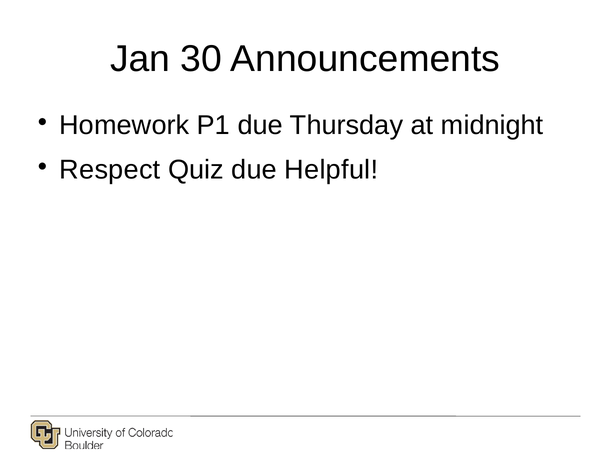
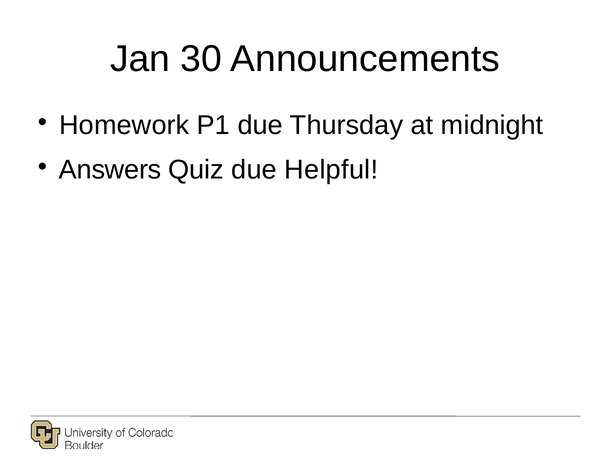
Respect: Respect -> Answers
